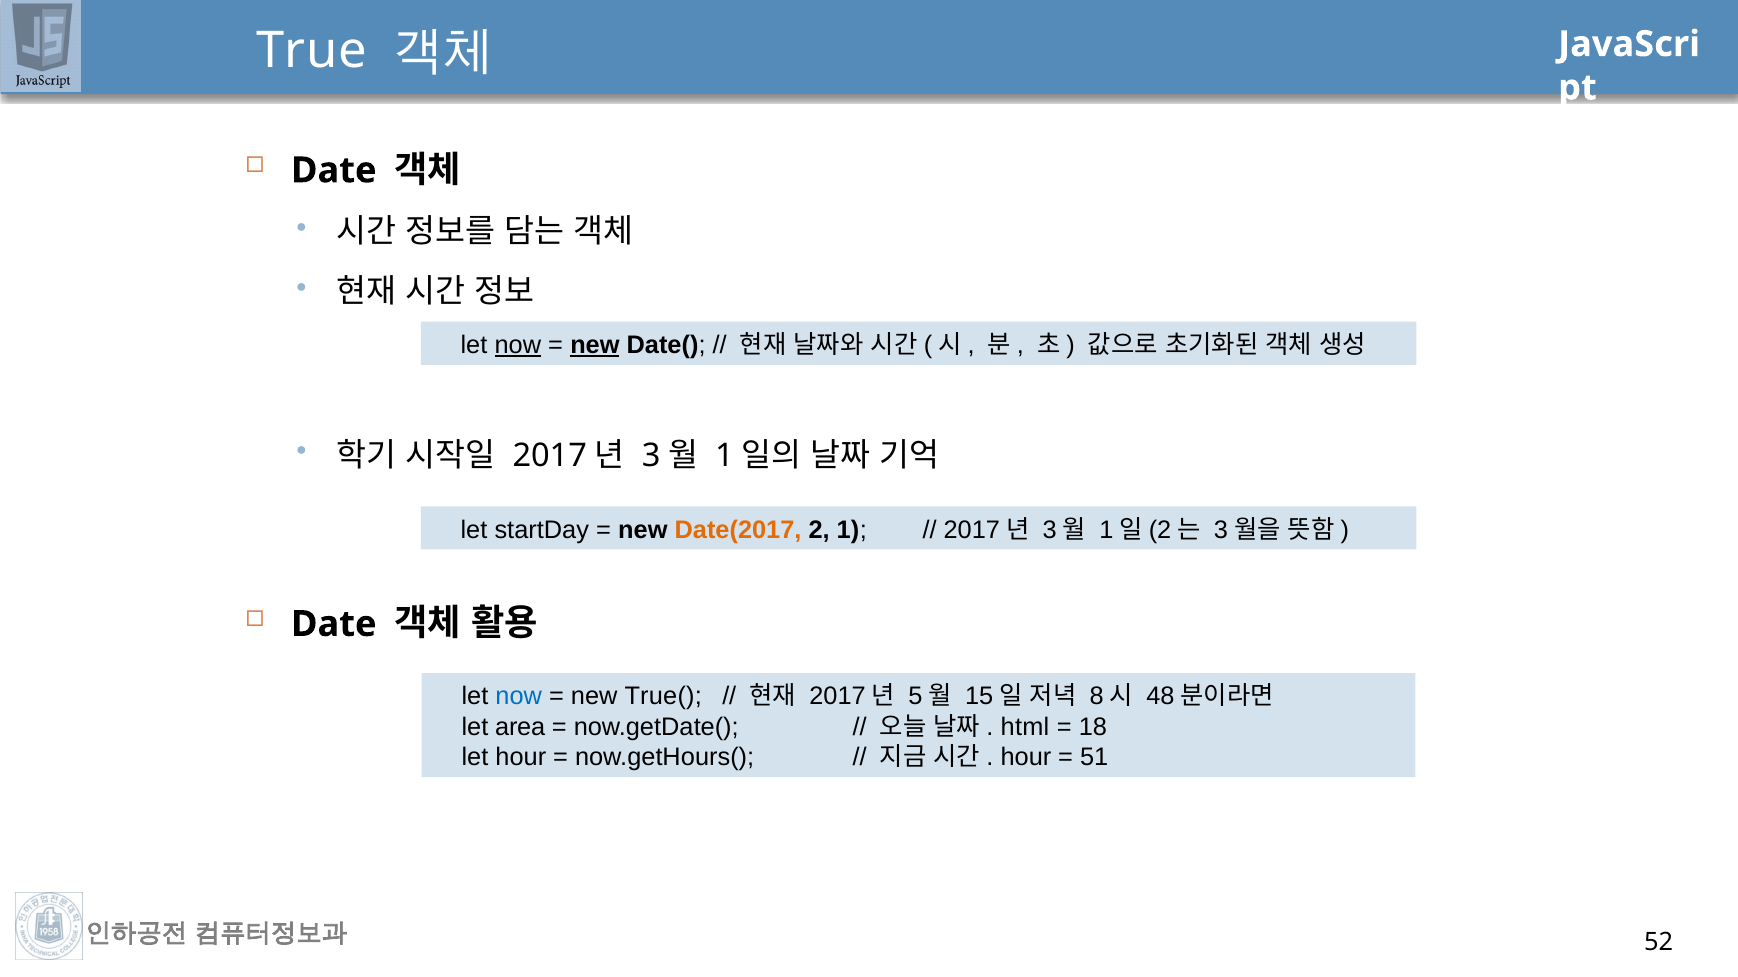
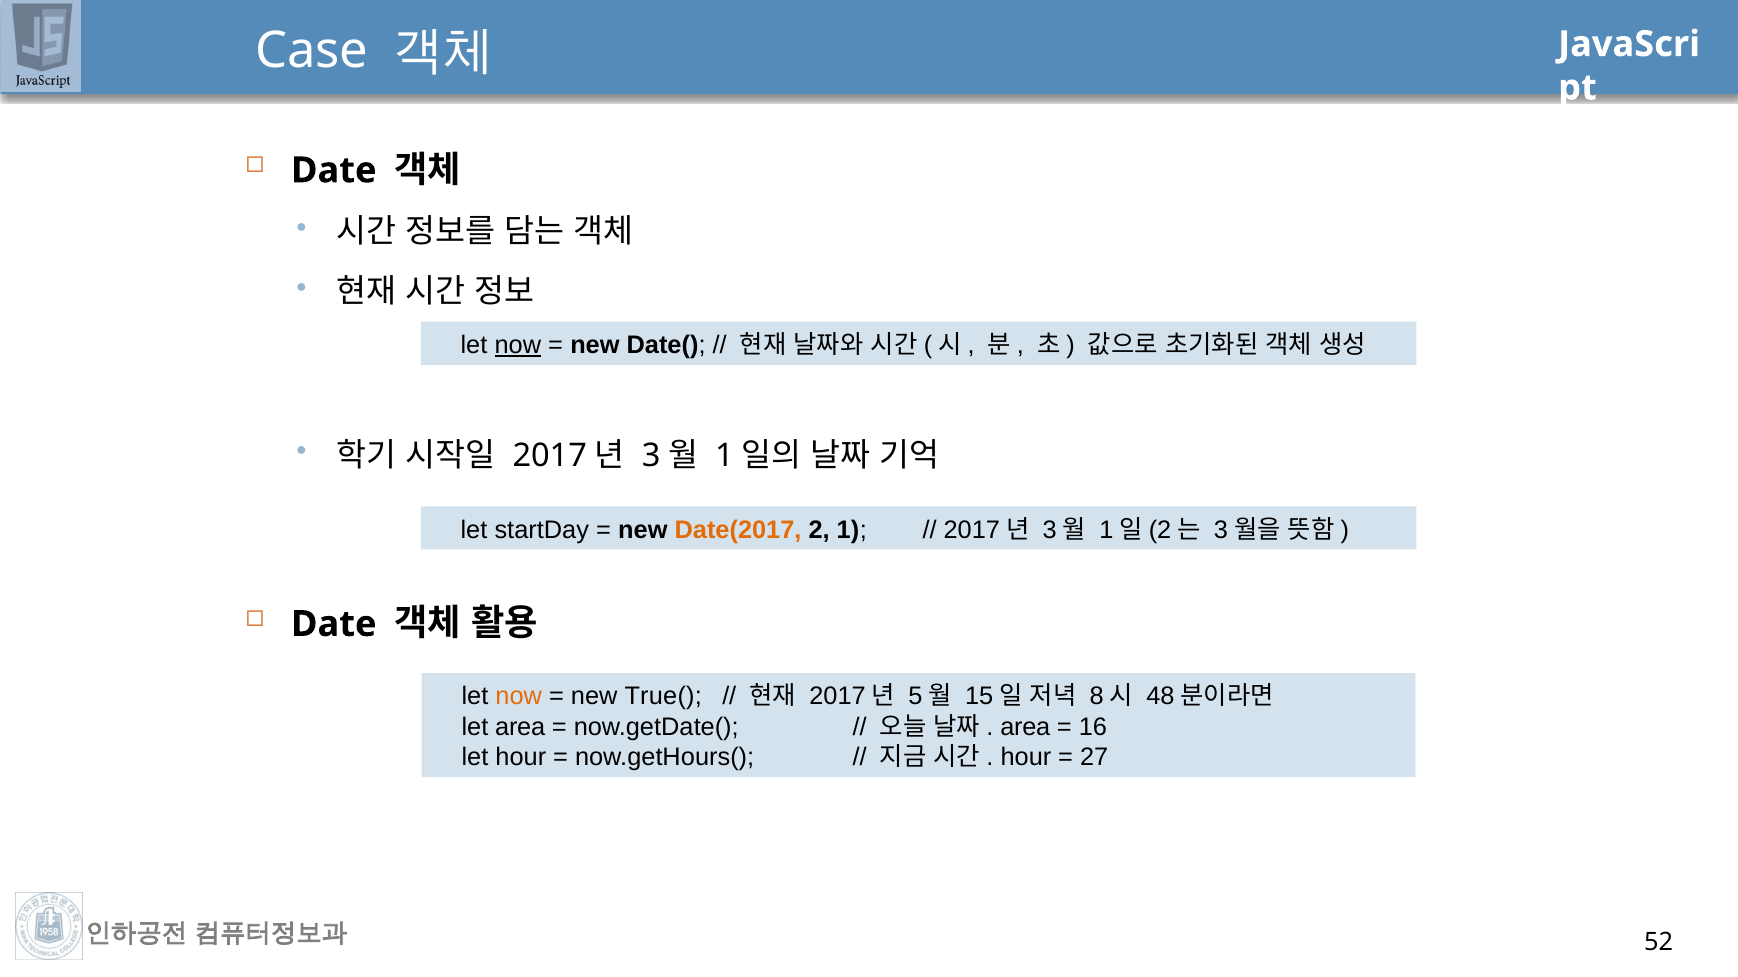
True: True -> Case
new at (595, 345) underline: present -> none
now at (519, 697) colour: blue -> orange
html at (1025, 727): html -> area
18: 18 -> 16
51: 51 -> 27
